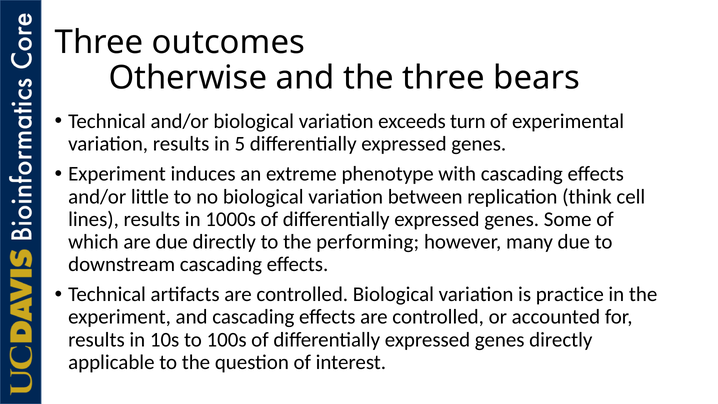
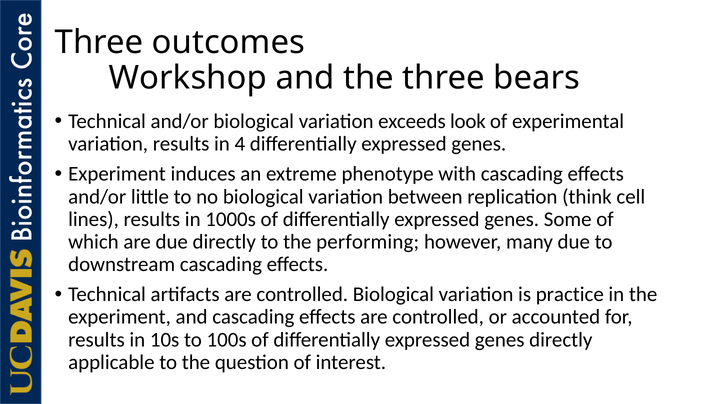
Otherwise: Otherwise -> Workshop
turn: turn -> look
5: 5 -> 4
